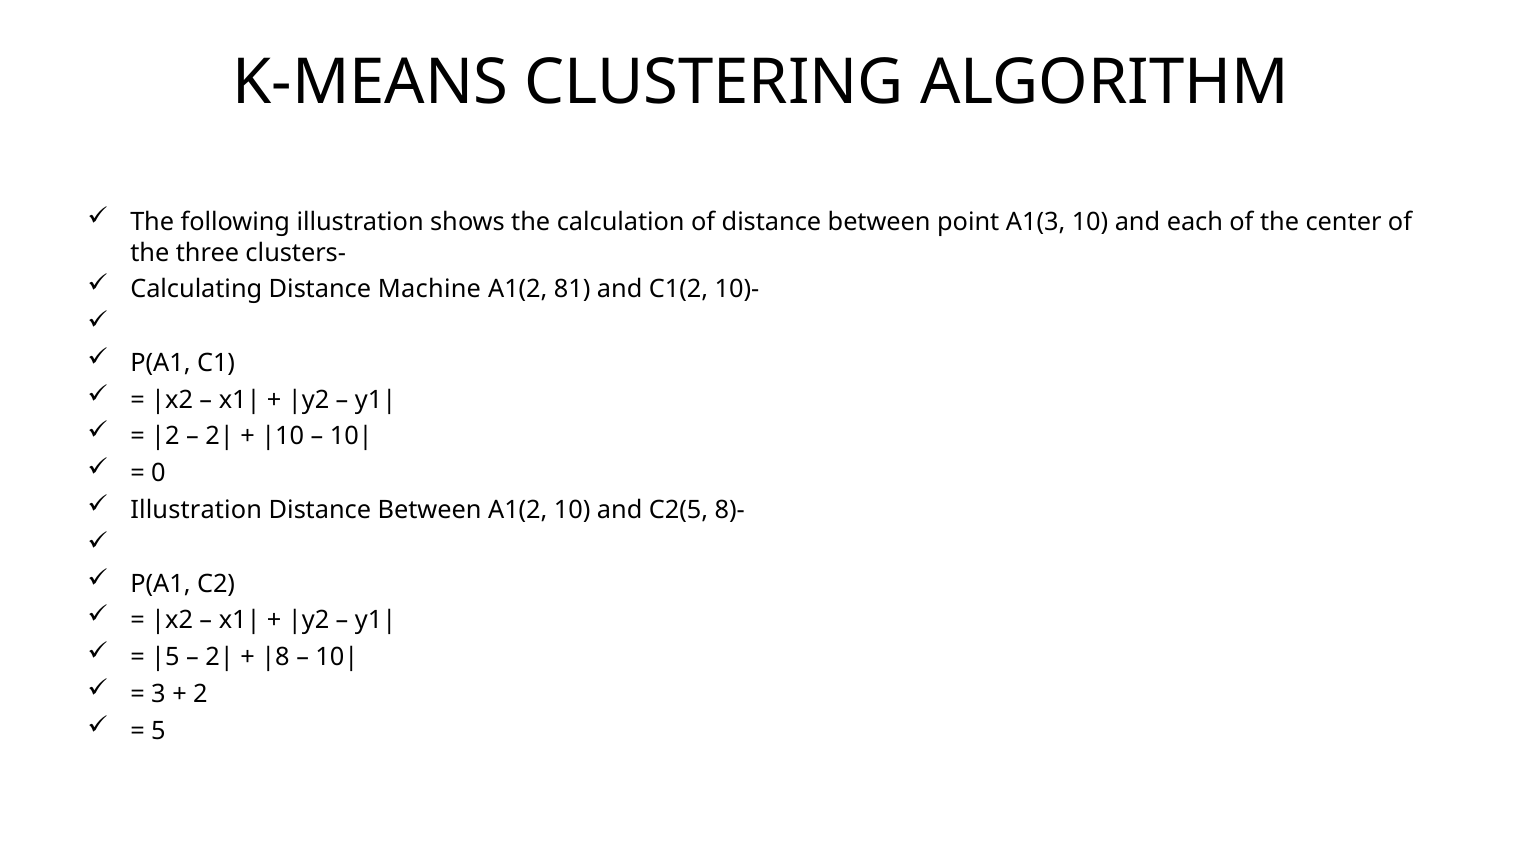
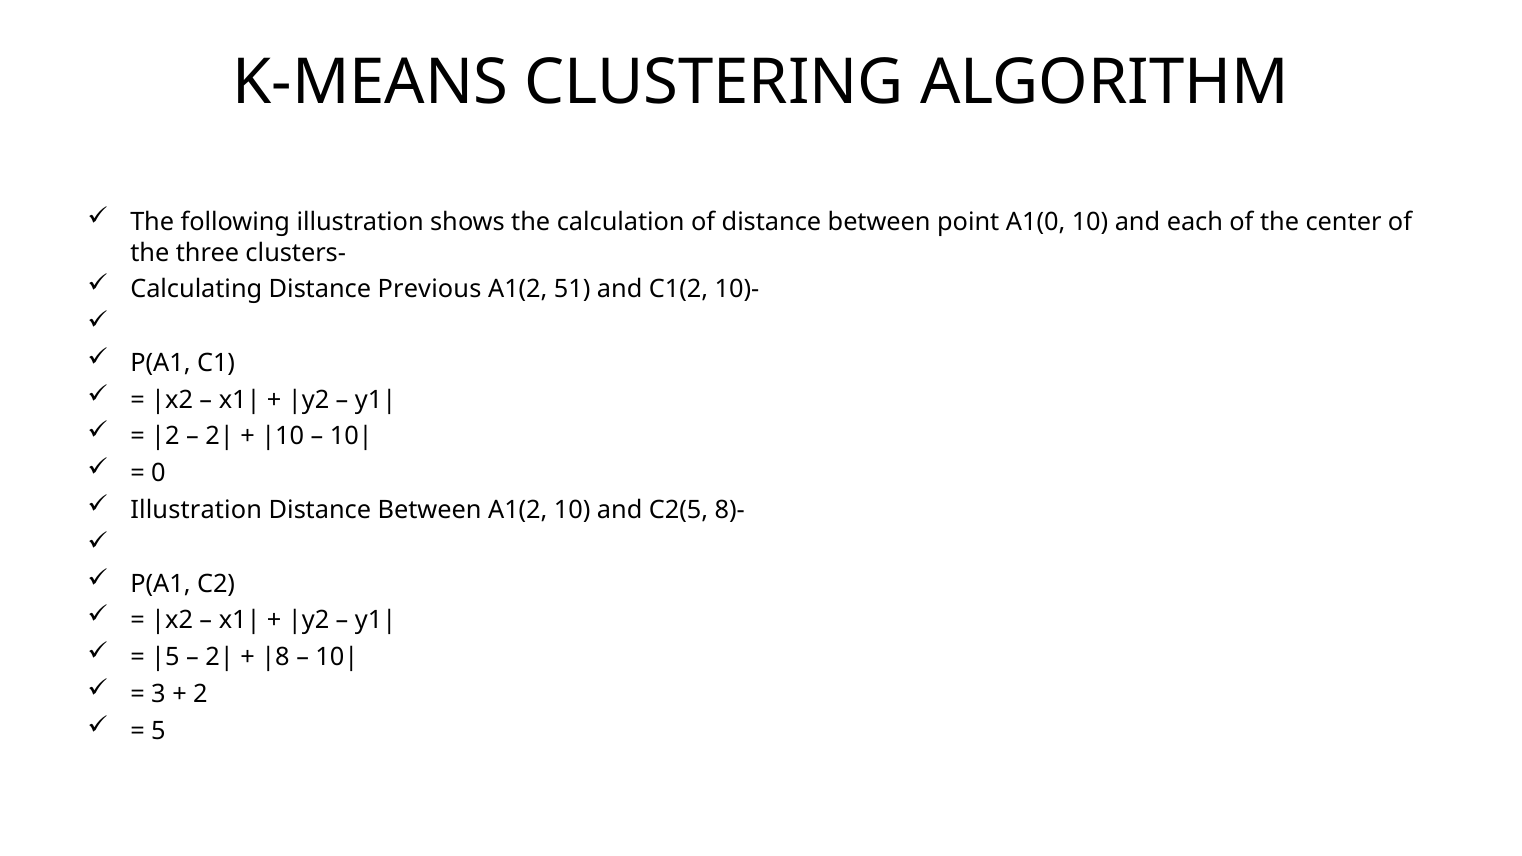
A1(3: A1(3 -> A1(0
Machine: Machine -> Previous
81: 81 -> 51
